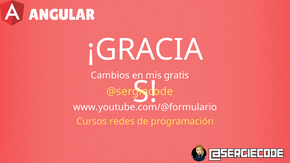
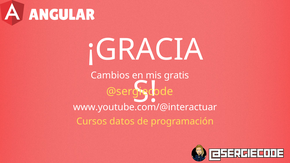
www.youtube.com/@formulario: www.youtube.com/@formulario -> www.youtube.com/@interactuar
redes: redes -> datos
